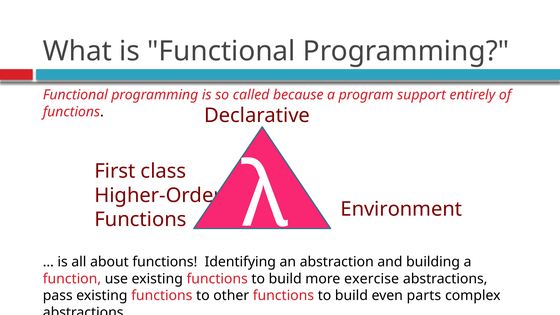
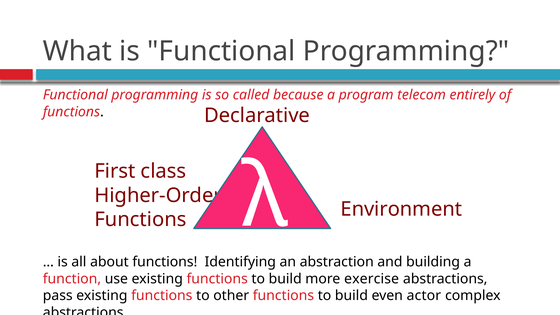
support: support -> telecom
parts: parts -> actor
